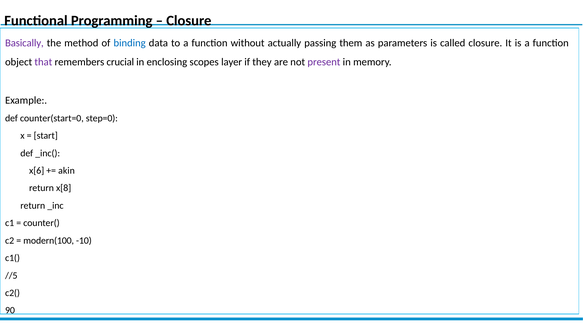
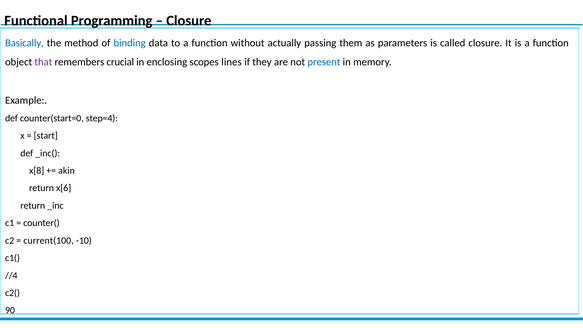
Basically colour: purple -> blue
layer: layer -> lines
present colour: purple -> blue
step=0: step=0 -> step=4
x[6: x[6 -> x[8
x[8: x[8 -> x[6
modern(100: modern(100 -> current(100
//5: //5 -> //4
